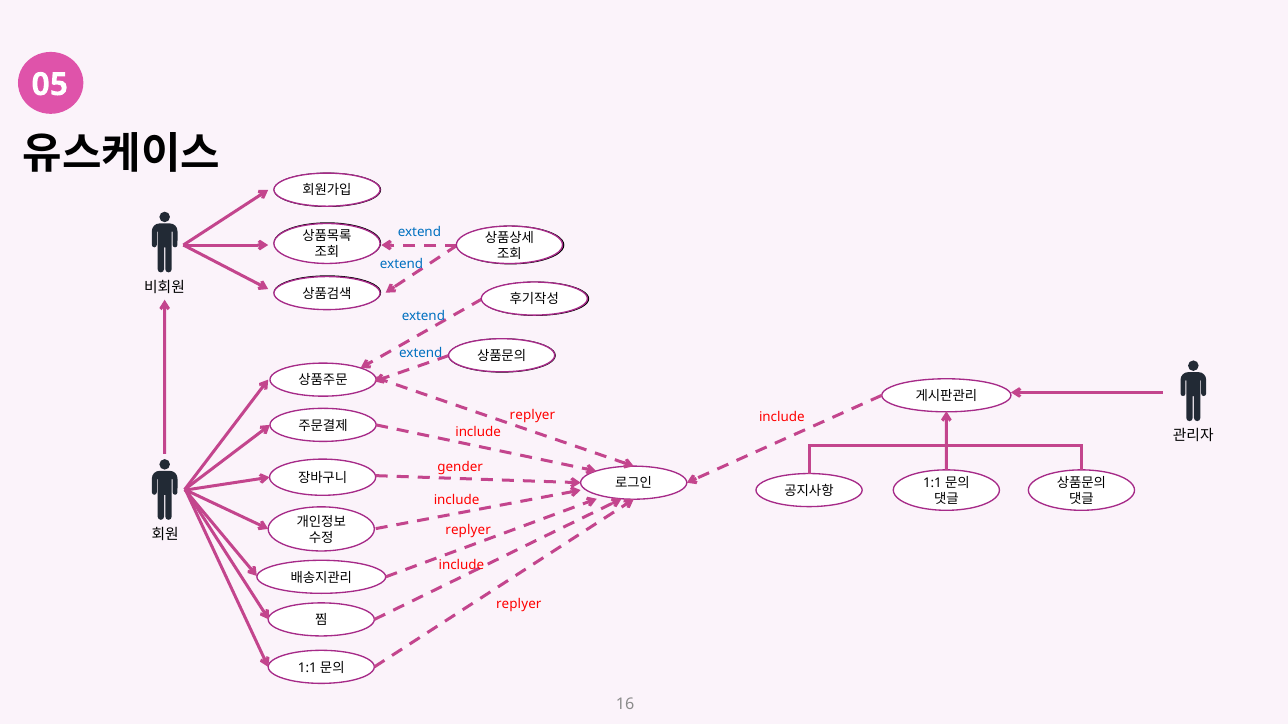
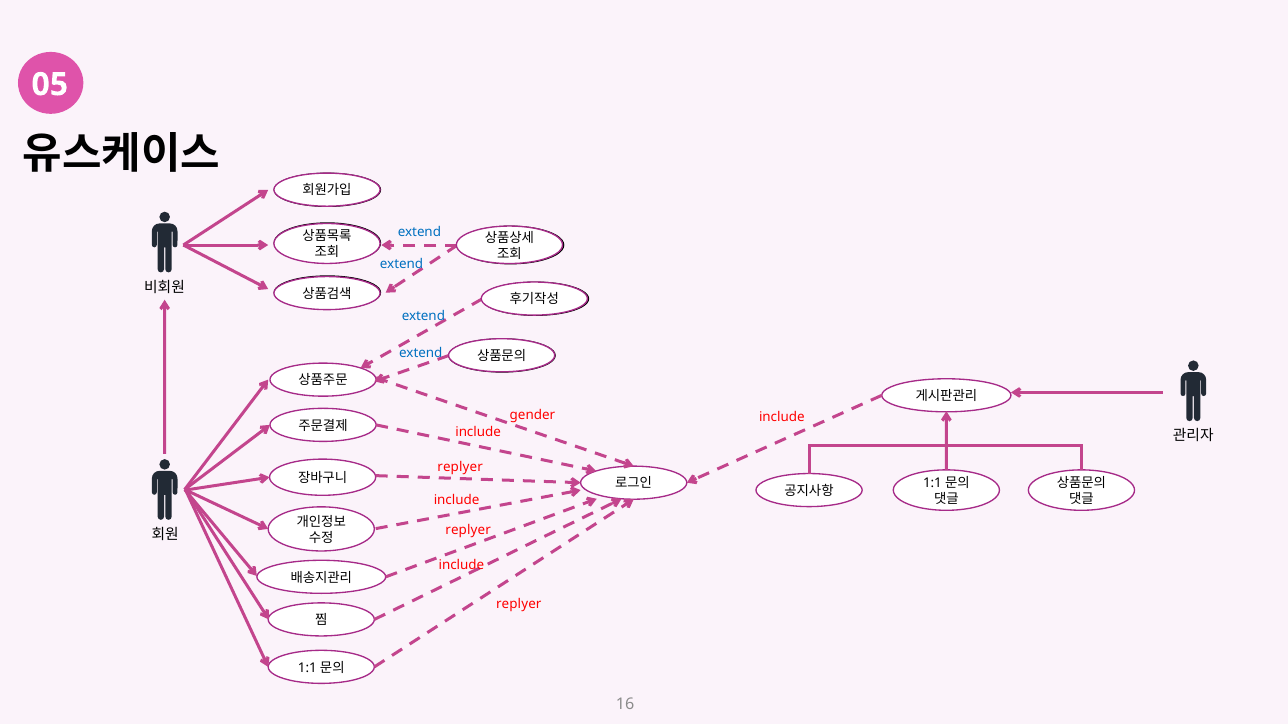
replyer at (532, 416): replyer -> gender
gender at (460, 467): gender -> replyer
